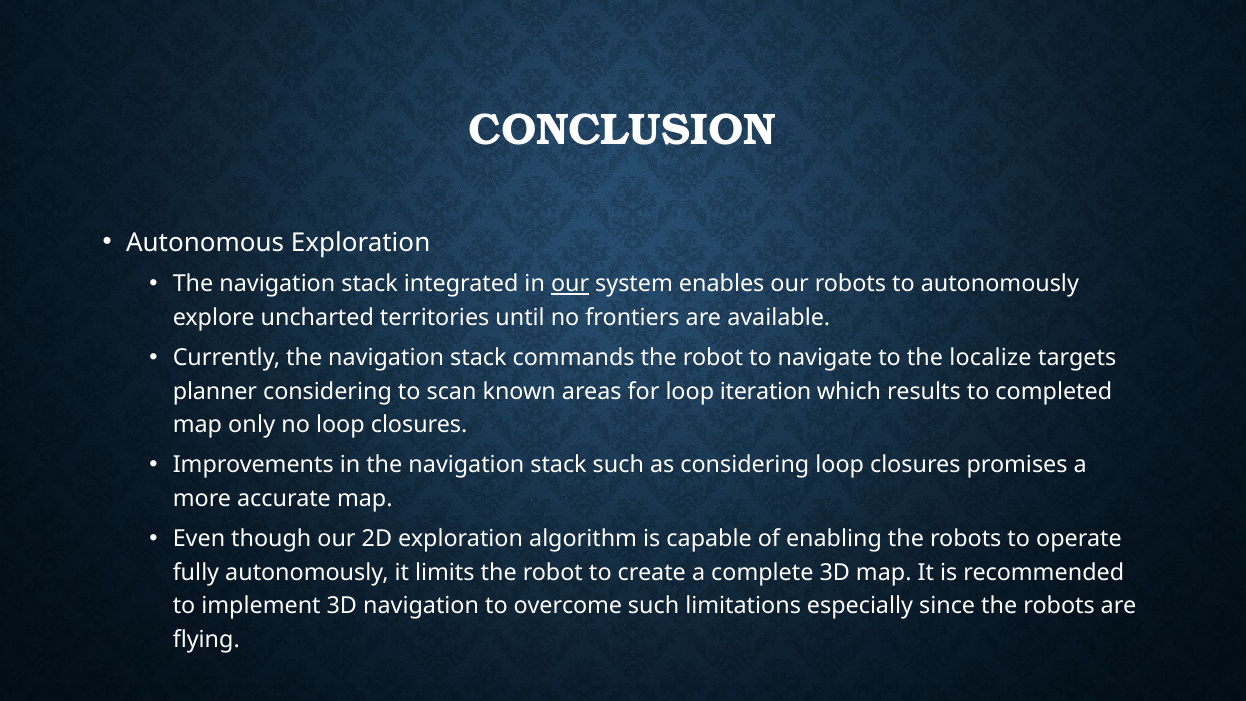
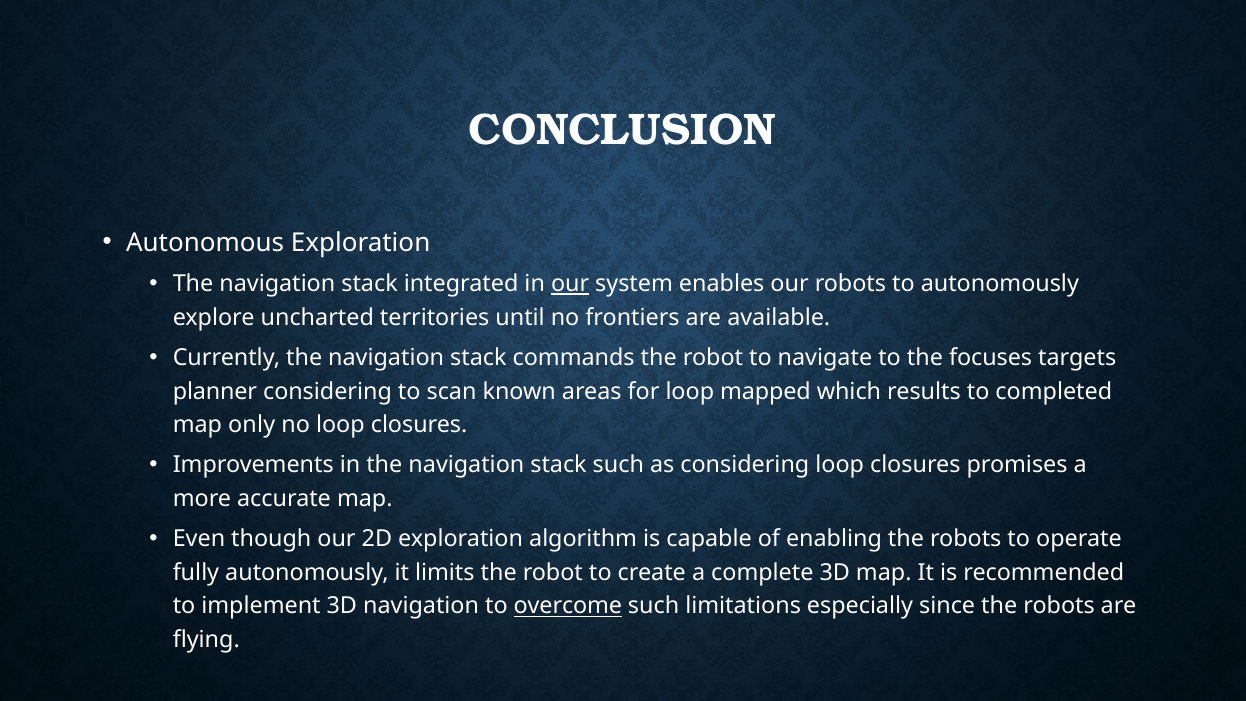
localize: localize -> focuses
iteration: iteration -> mapped
overcome underline: none -> present
